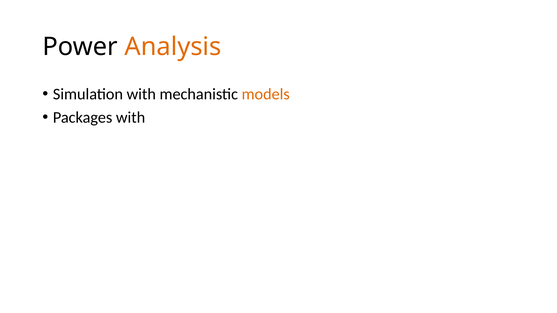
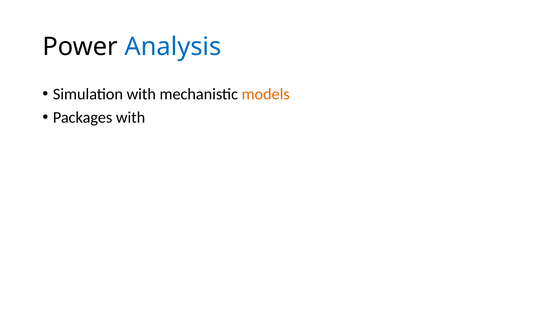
Analysis colour: orange -> blue
